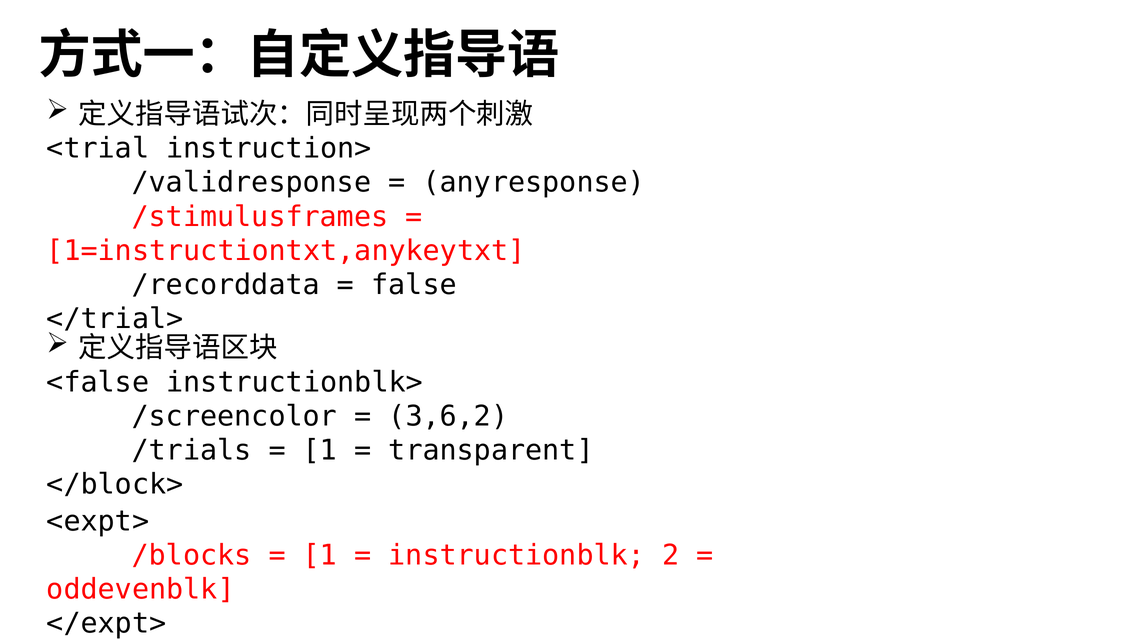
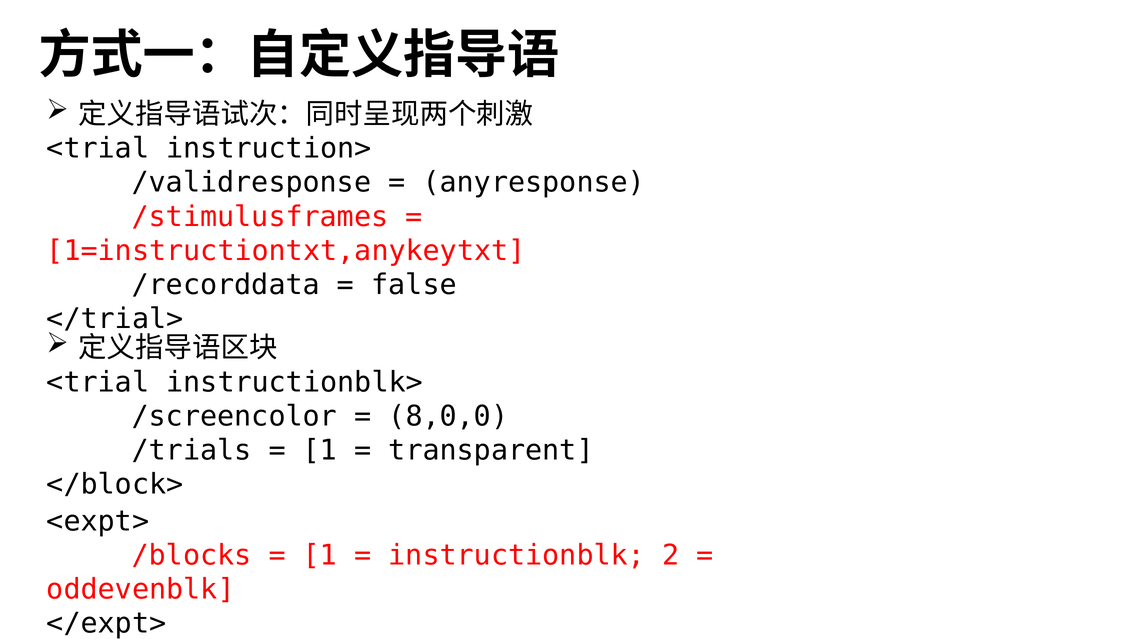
<false at (98, 383): <false -> <trial
3,6,2: 3,6,2 -> 8,0,0
